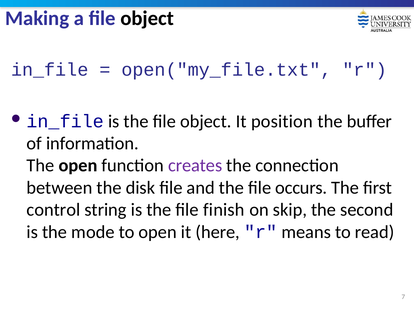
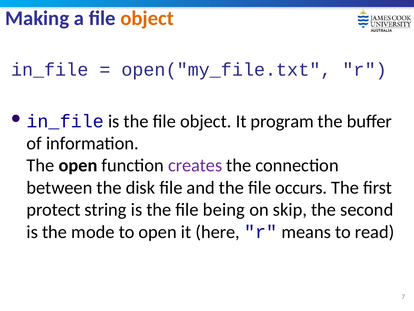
object at (147, 18) colour: black -> orange
position: position -> program
control: control -> protect
finish: finish -> being
